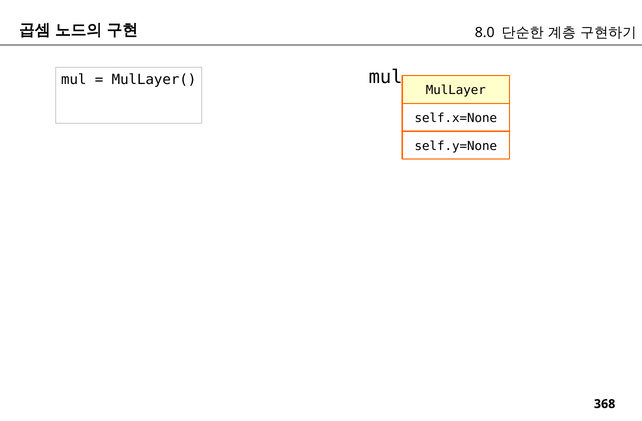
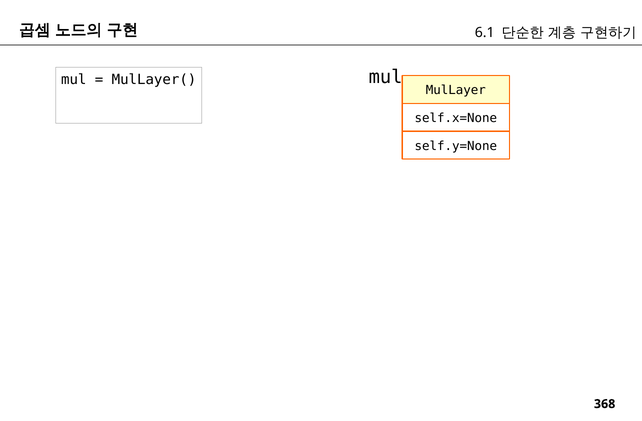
8.0: 8.0 -> 6.1
